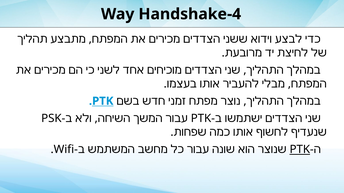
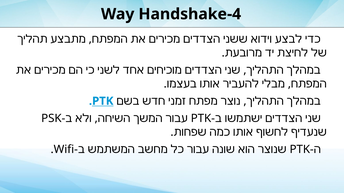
PTK at (300, 150) underline: present -> none
